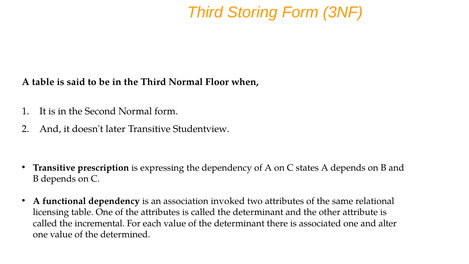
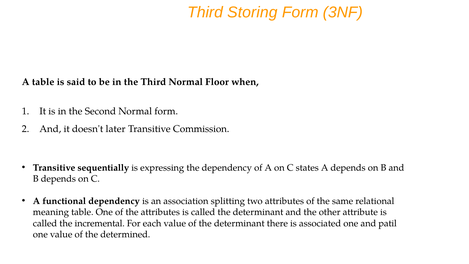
Studentview: Studentview -> Commission
prescription: prescription -> sequentially
invoked: invoked -> splitting
licensing: licensing -> meaning
alter: alter -> patil
